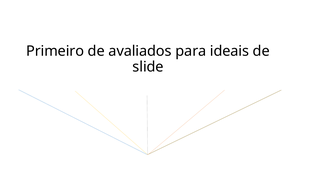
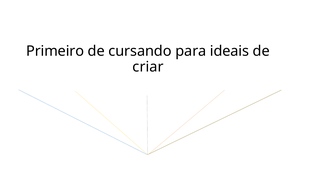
avaliados: avaliados -> cursando
slide: slide -> criar
